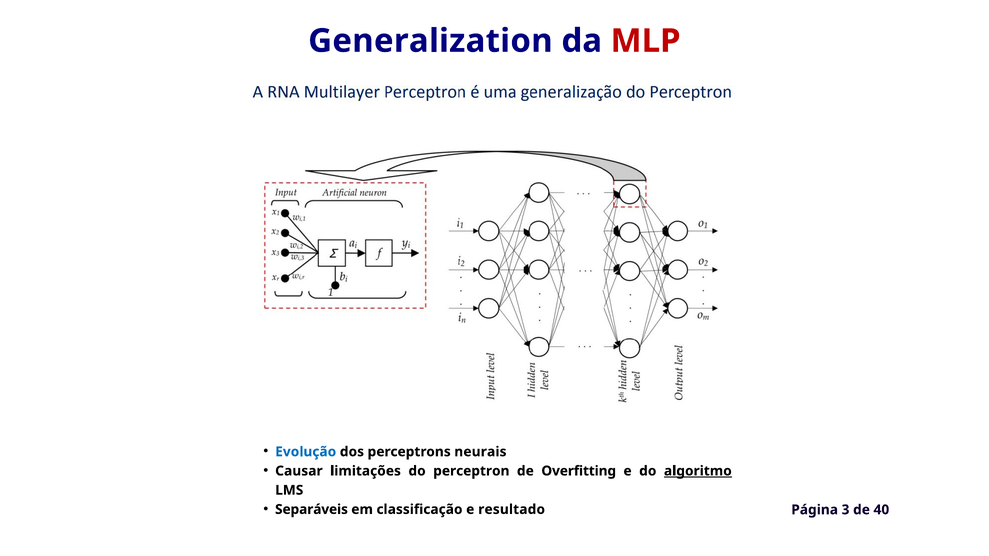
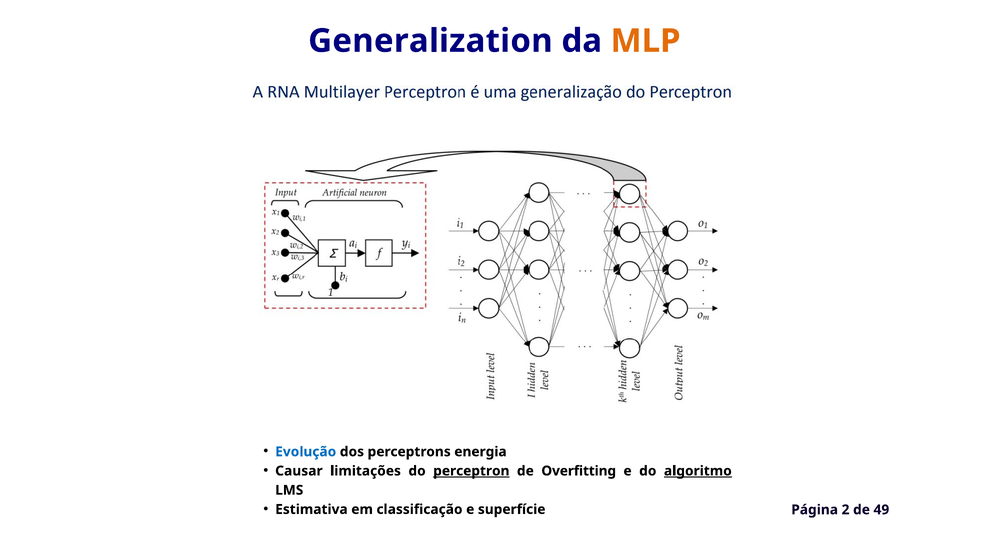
MLP colour: red -> orange
neurais: neurais -> energia
perceptron underline: none -> present
Separáveis: Separáveis -> Estimativa
resultado: resultado -> superfície
3: 3 -> 2
40: 40 -> 49
